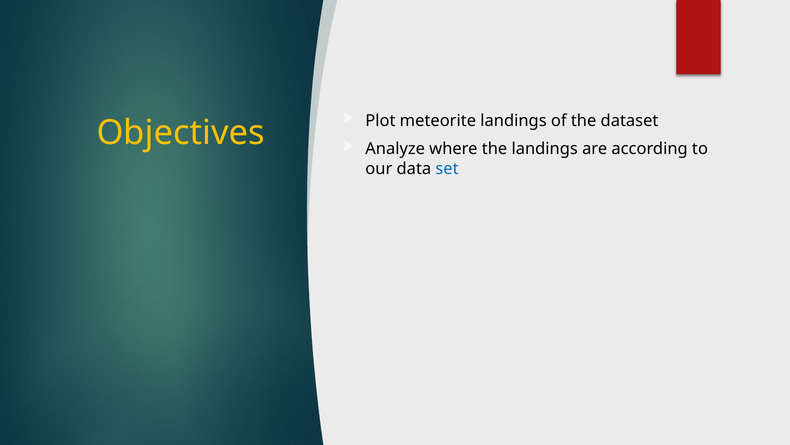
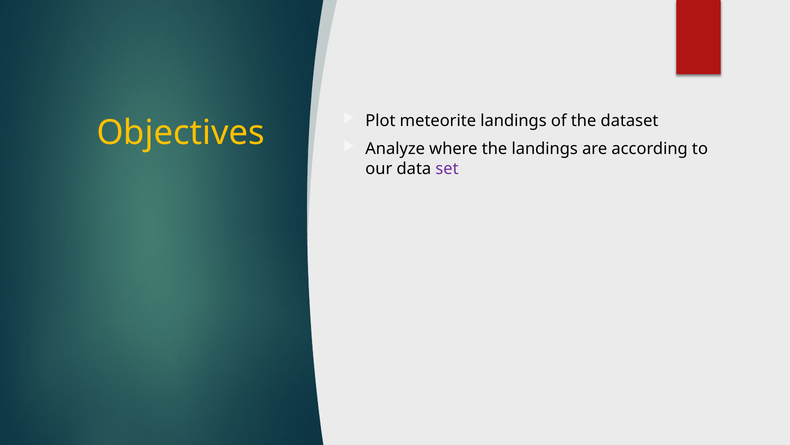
set colour: blue -> purple
